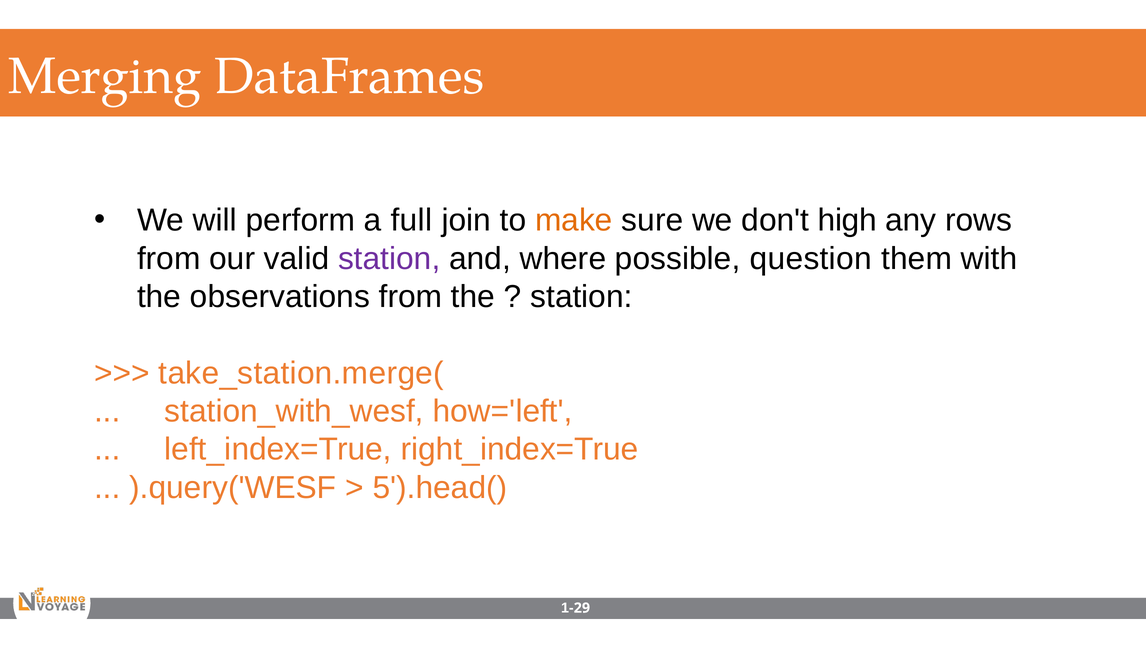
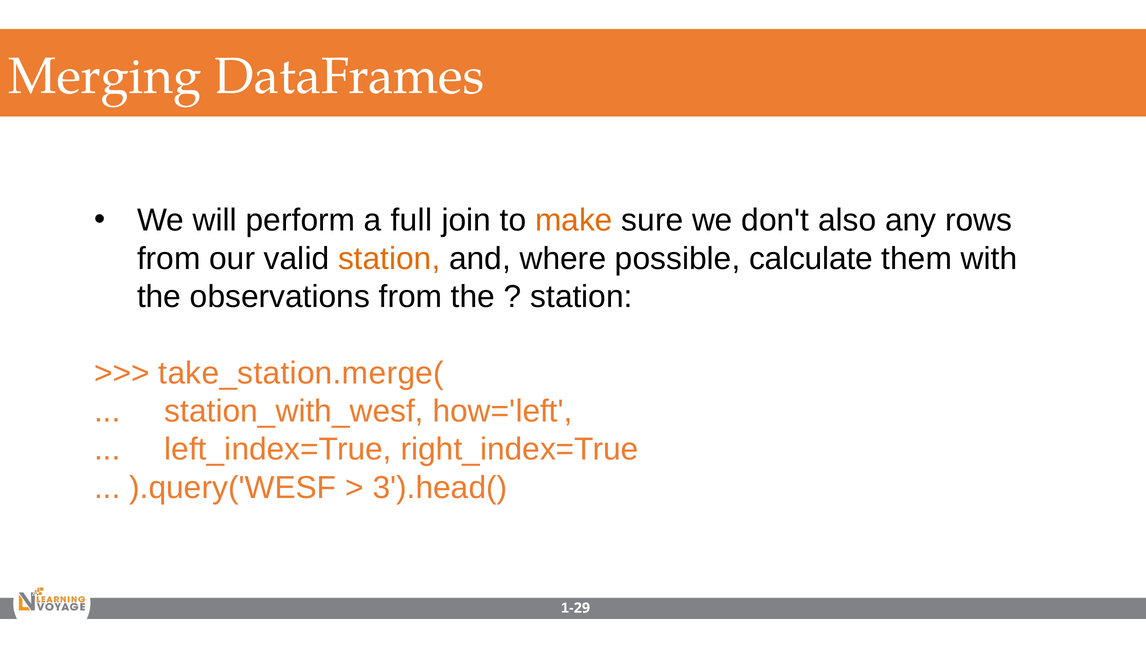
high: high -> also
station at (389, 258) colour: purple -> orange
question: question -> calculate
5').head(: 5').head( -> 3').head(
